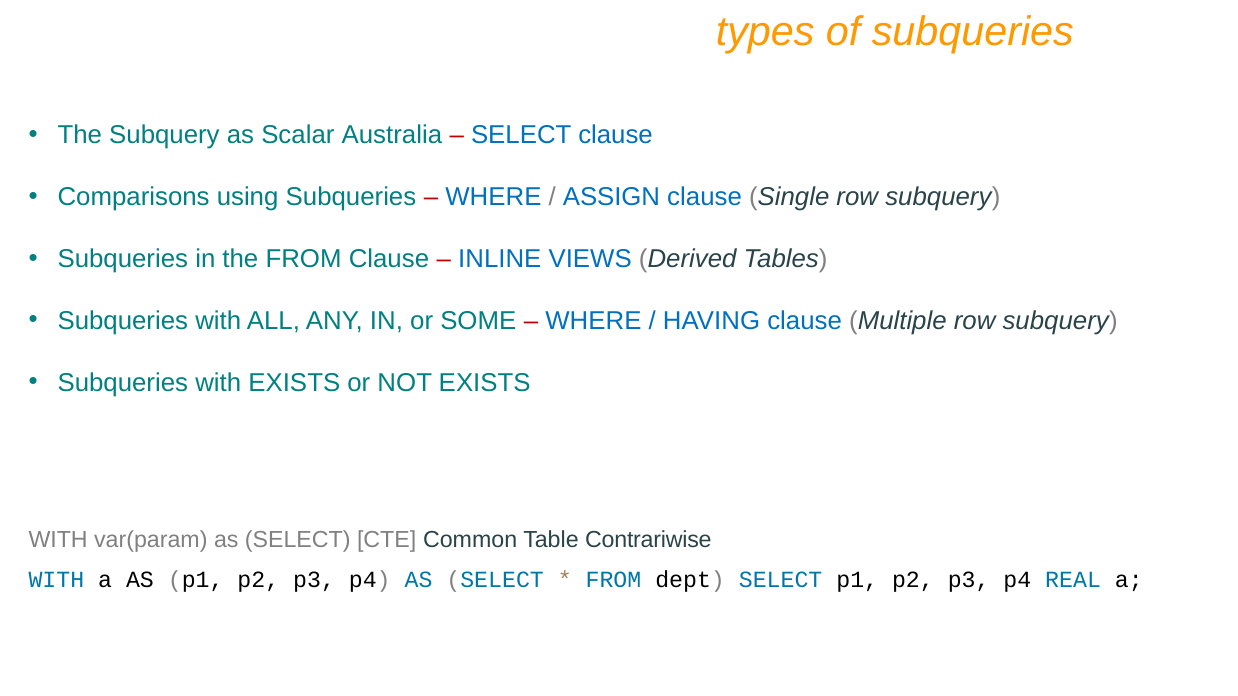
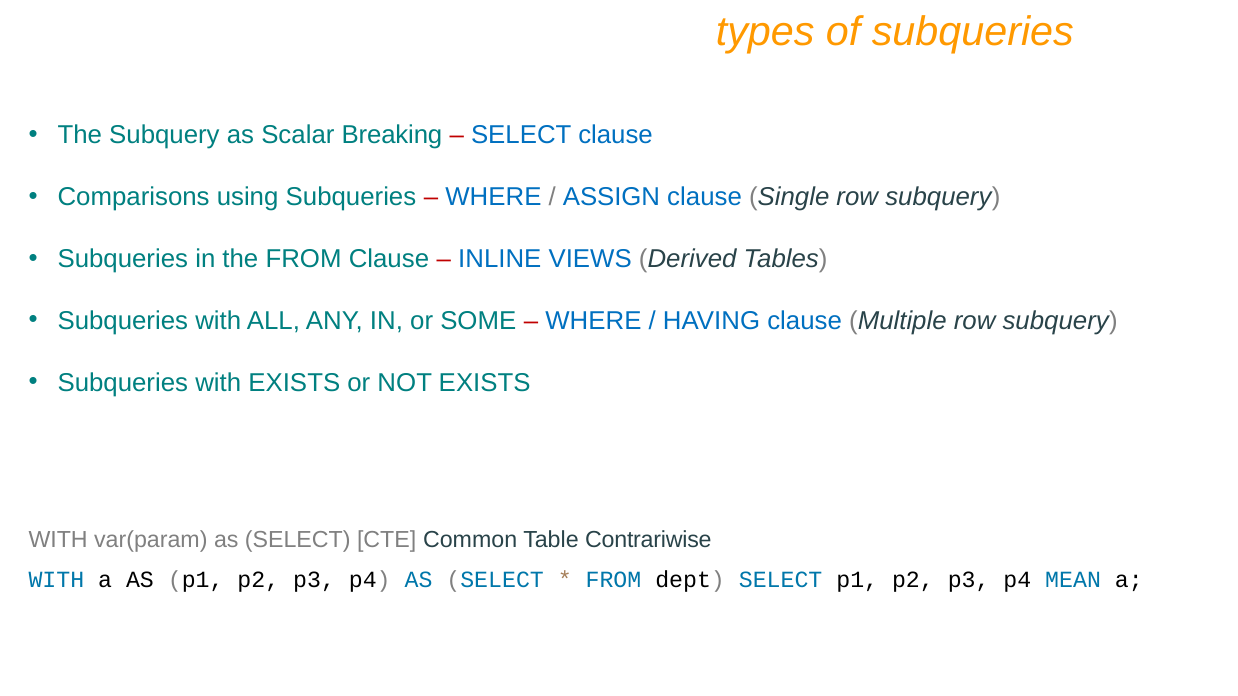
Australia: Australia -> Breaking
REAL: REAL -> MEAN
